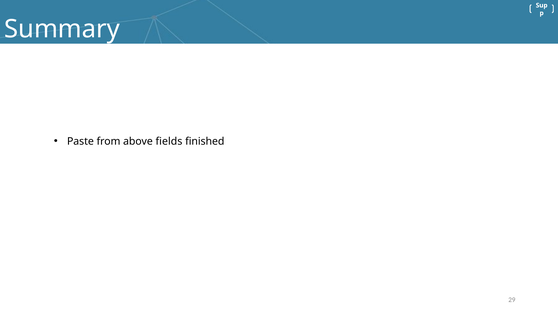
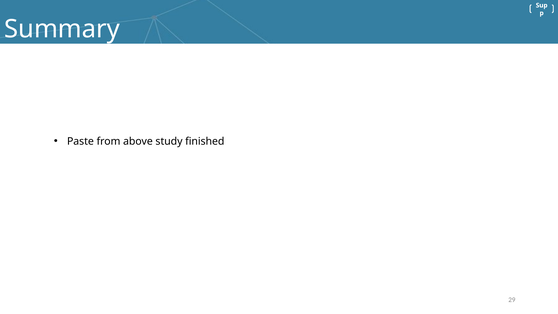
fields: fields -> study
